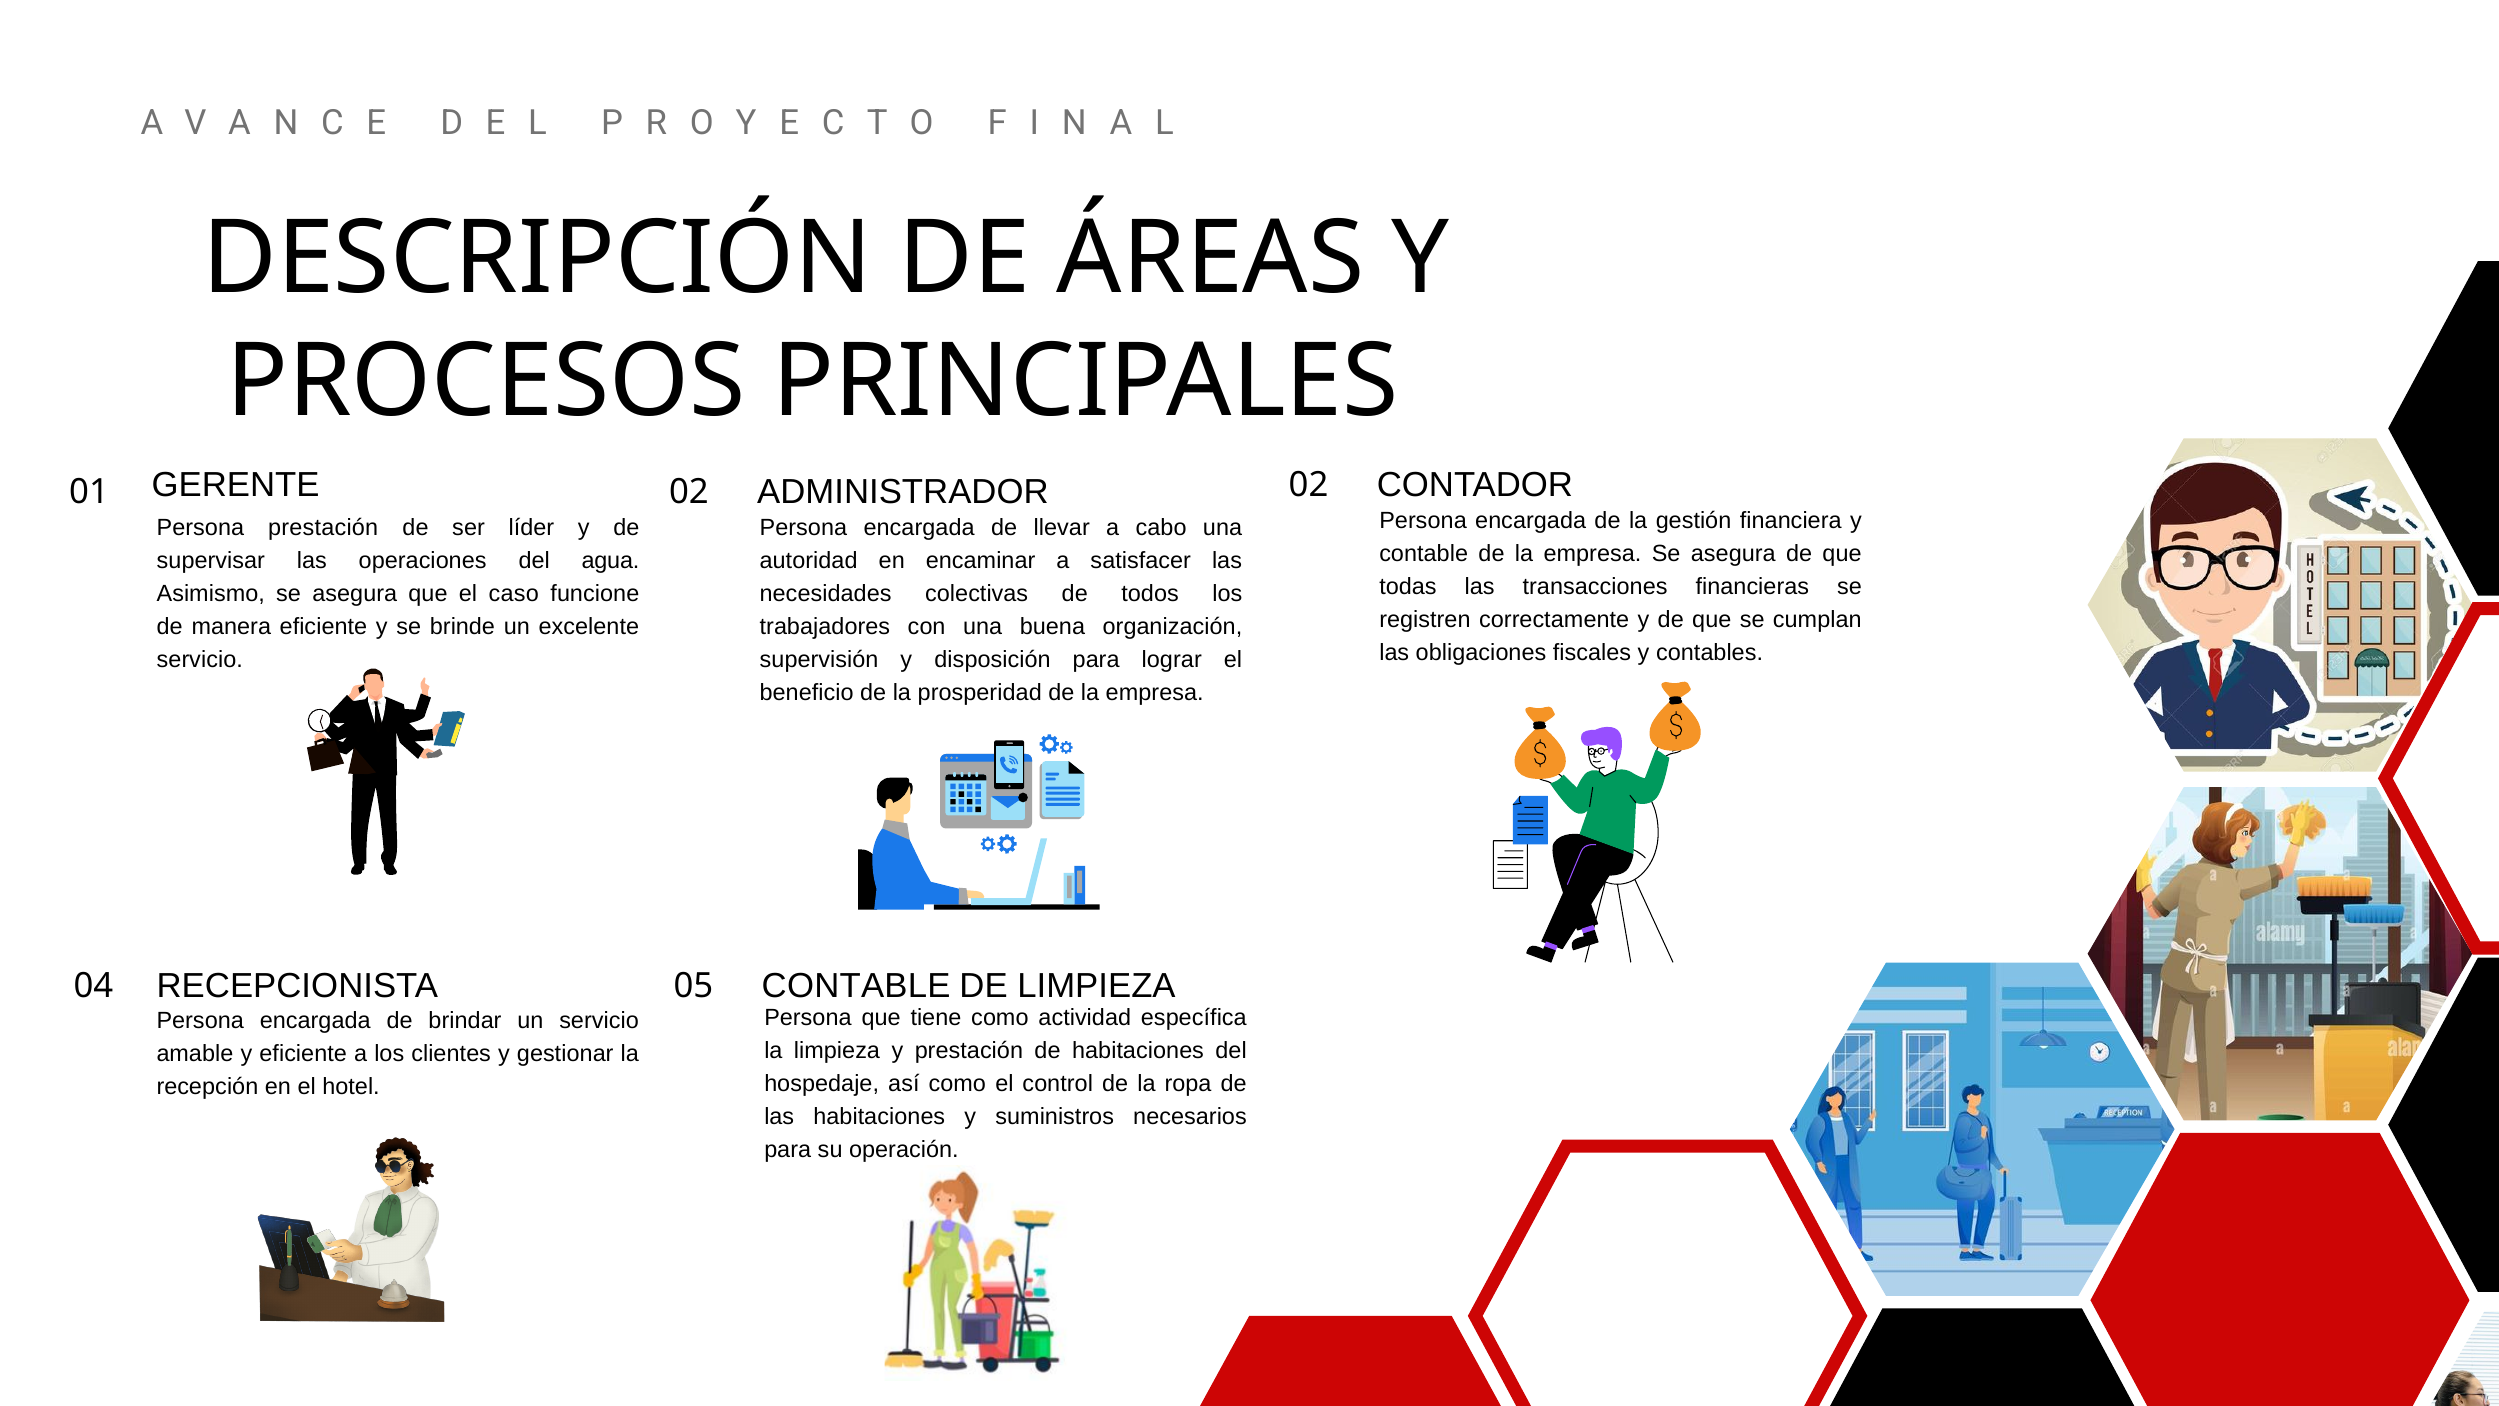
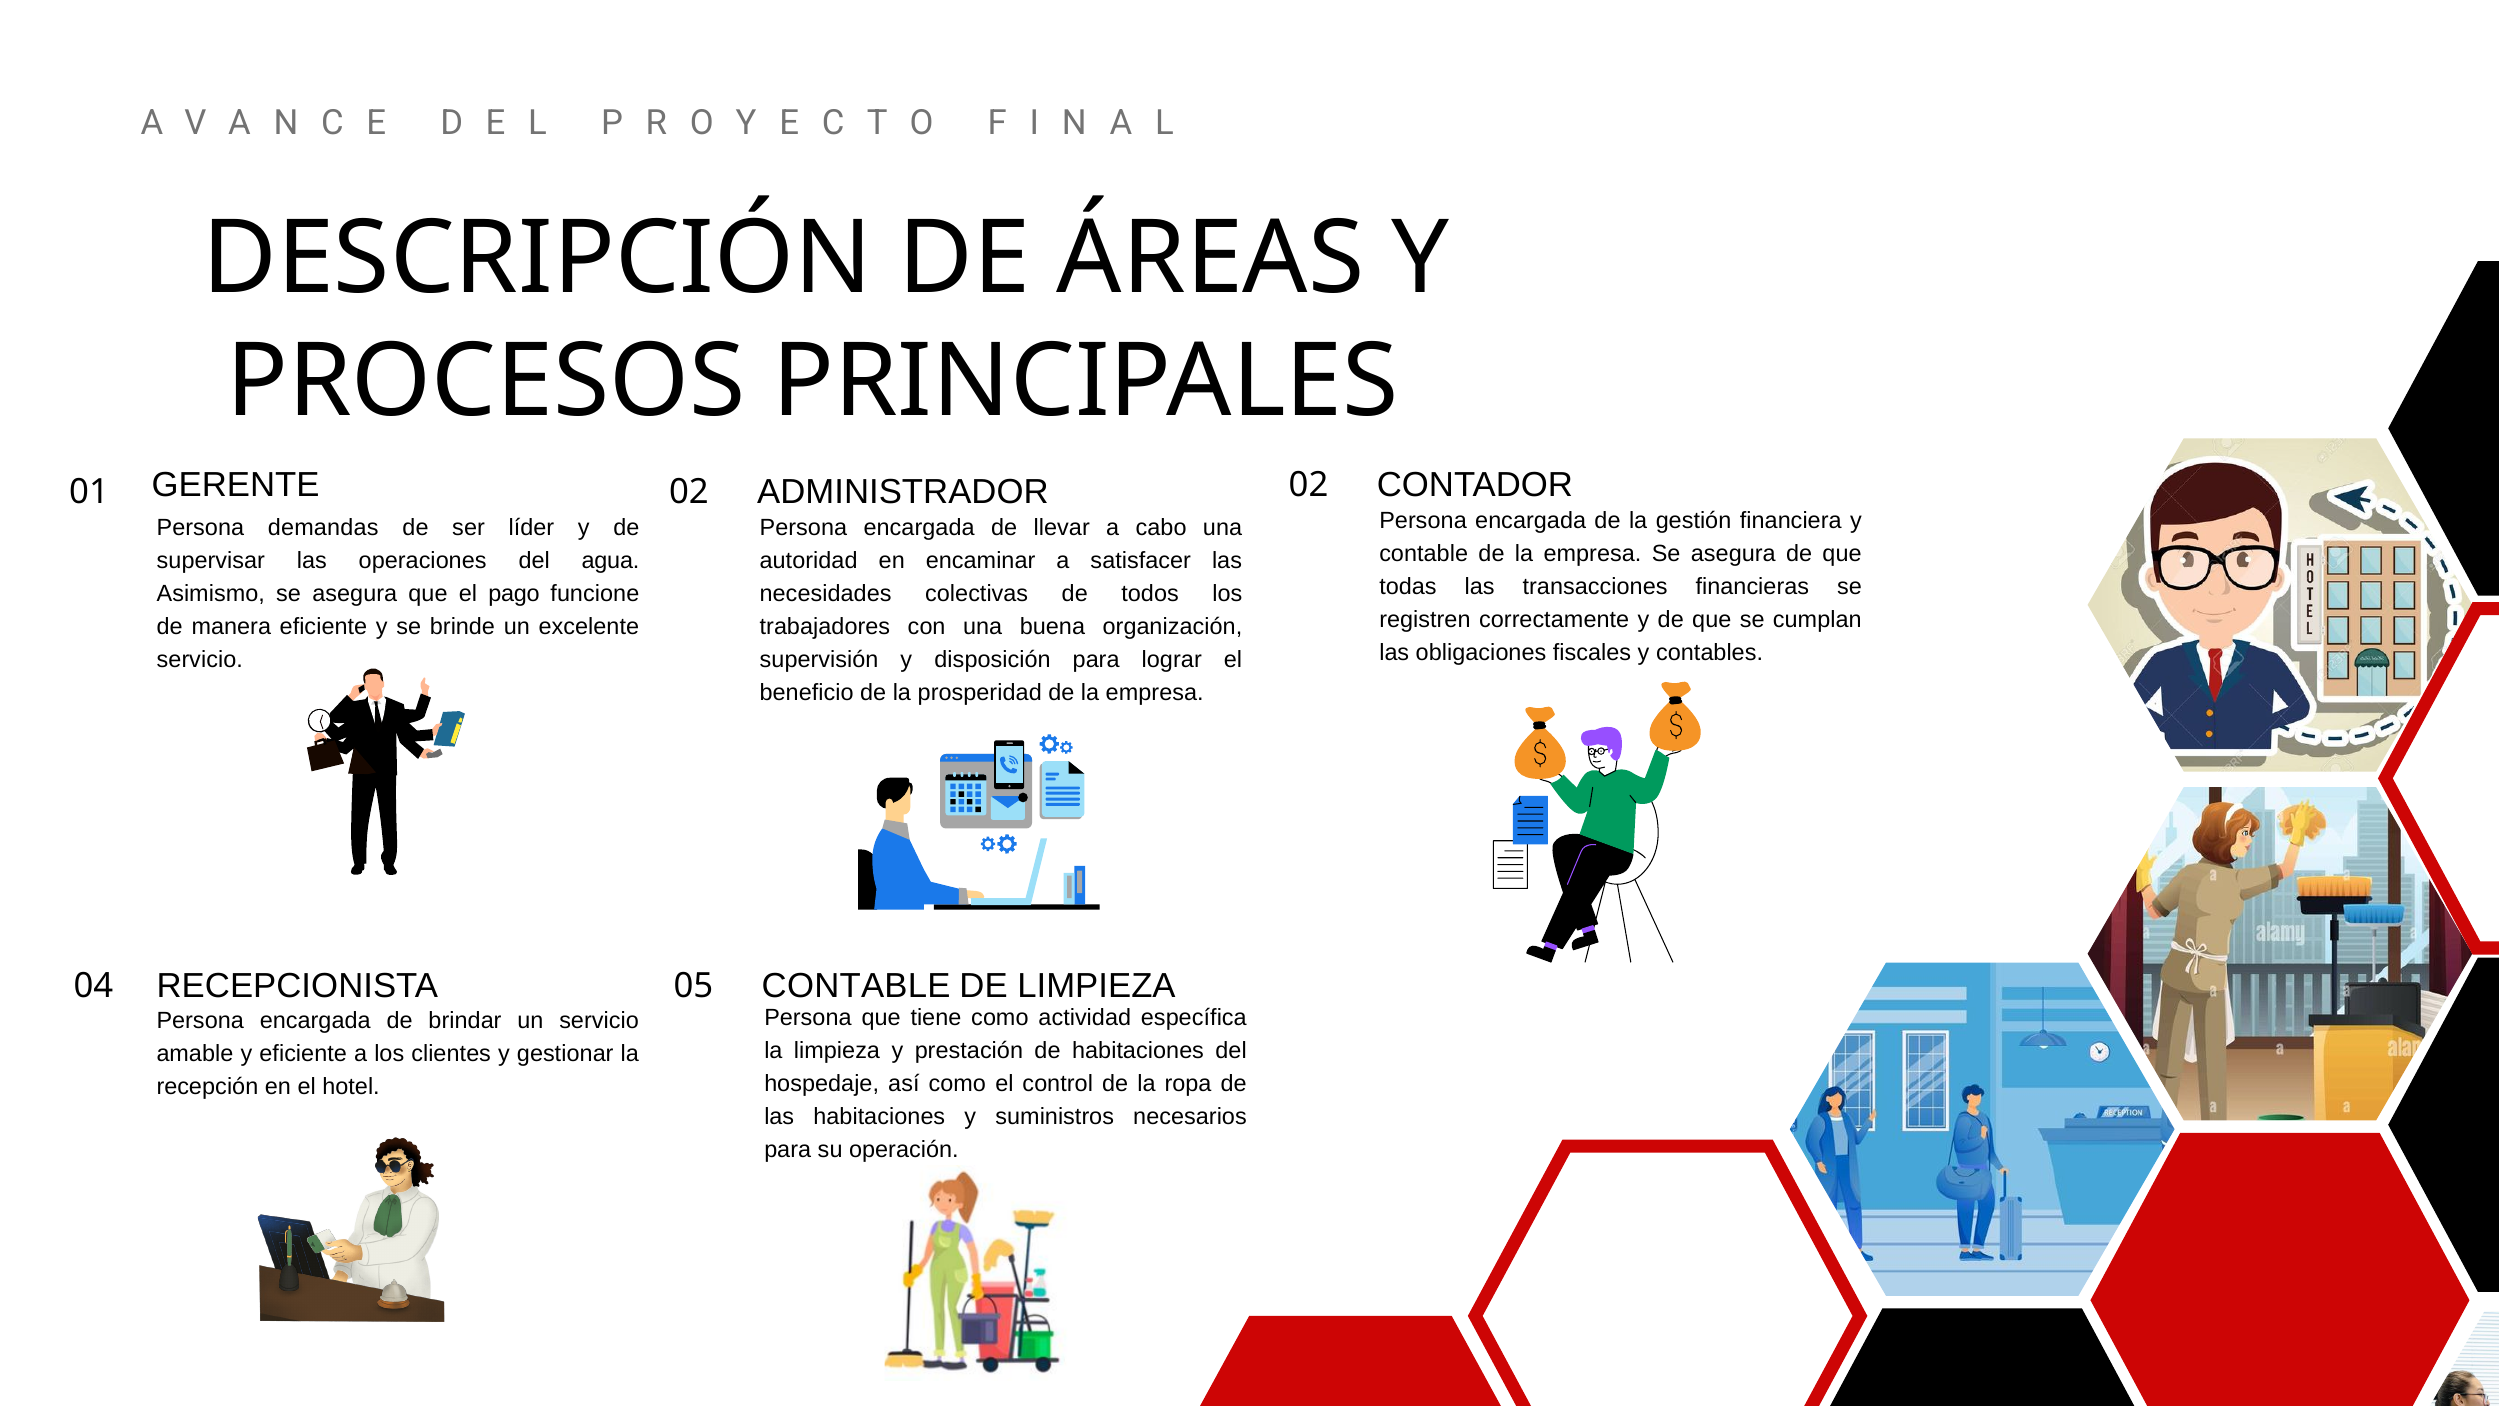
Persona prestación: prestación -> demandas
caso: caso -> pago
